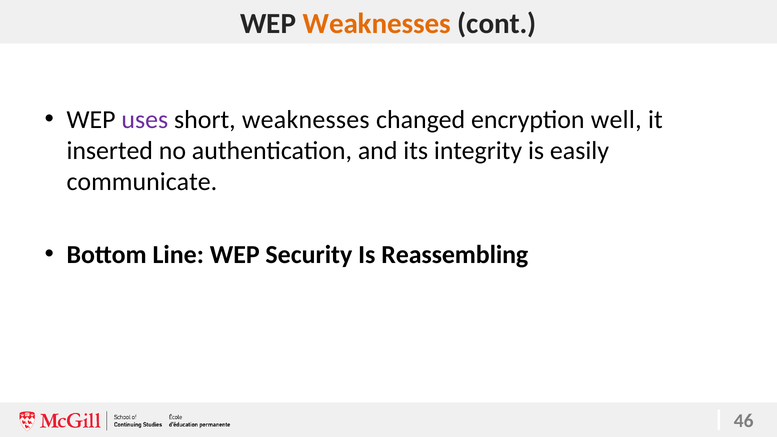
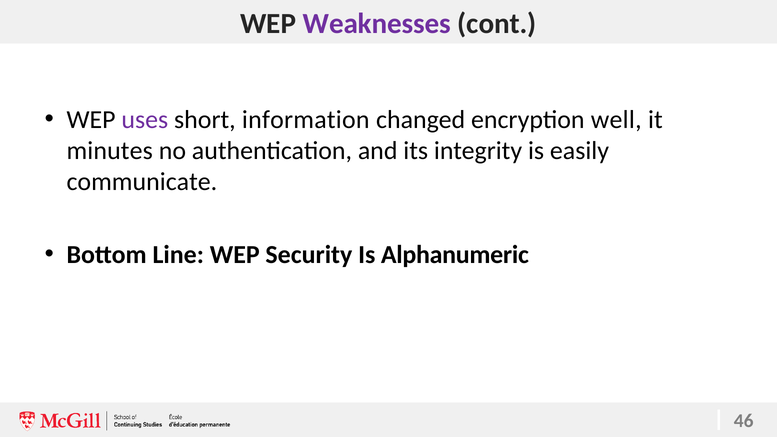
Weaknesses at (377, 24) colour: orange -> purple
short weaknesses: weaknesses -> information
inserted: inserted -> minutes
Reassembling: Reassembling -> Alphanumeric
